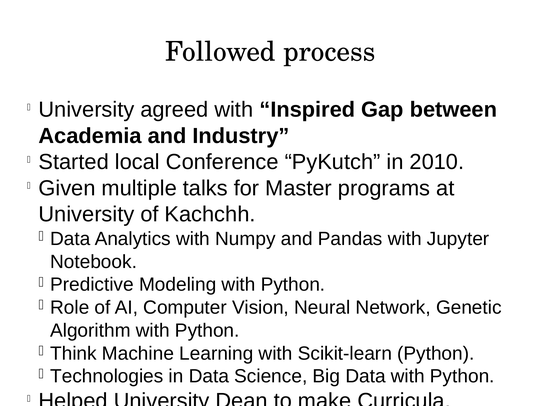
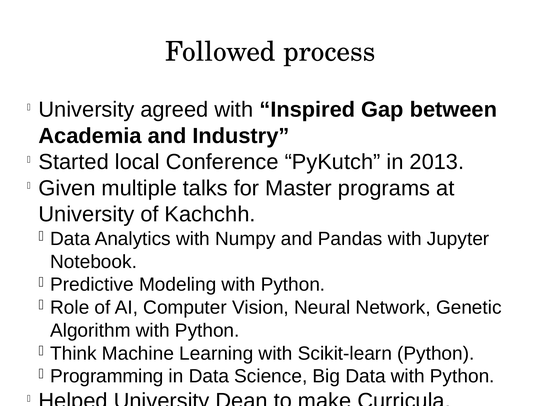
2010: 2010 -> 2013
Technologies: Technologies -> Programming
